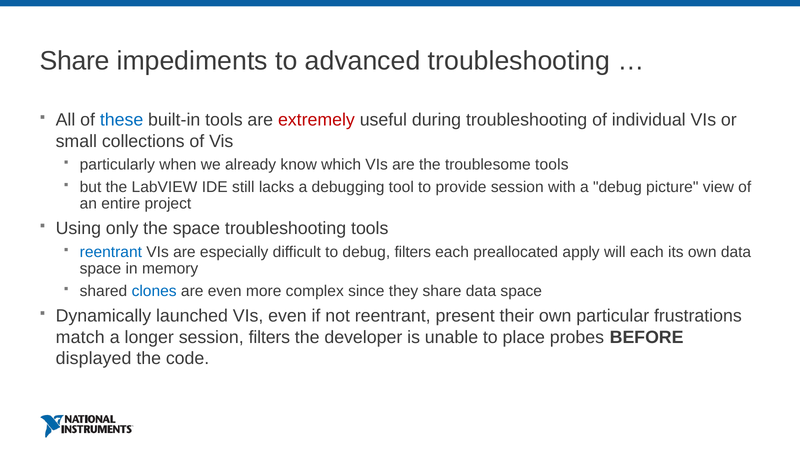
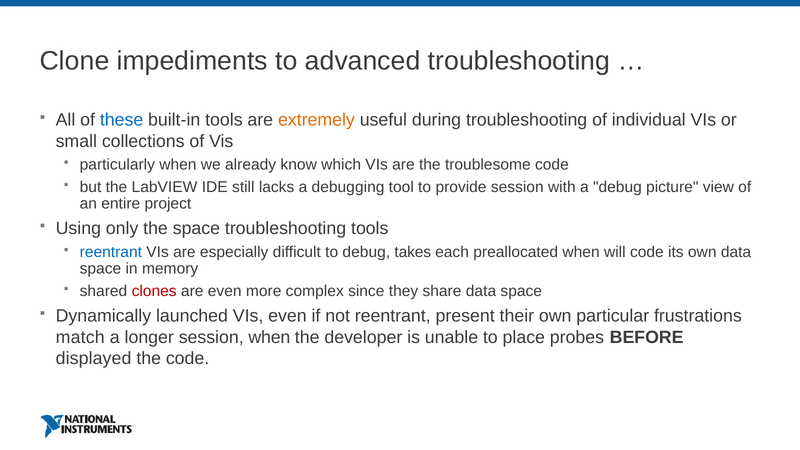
Share at (75, 61): Share -> Clone
extremely colour: red -> orange
troublesome tools: tools -> code
debug filters: filters -> takes
preallocated apply: apply -> when
will each: each -> code
clones colour: blue -> red
session filters: filters -> when
